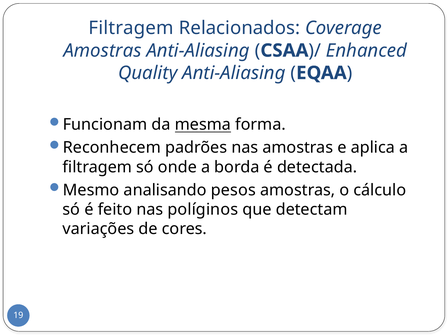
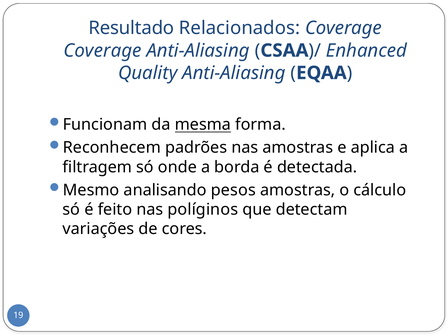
Filtragem at (131, 28): Filtragem -> Resultado
Amostras at (102, 51): Amostras -> Coverage
